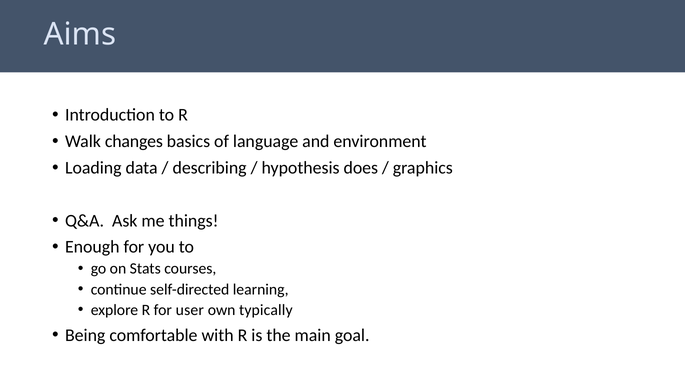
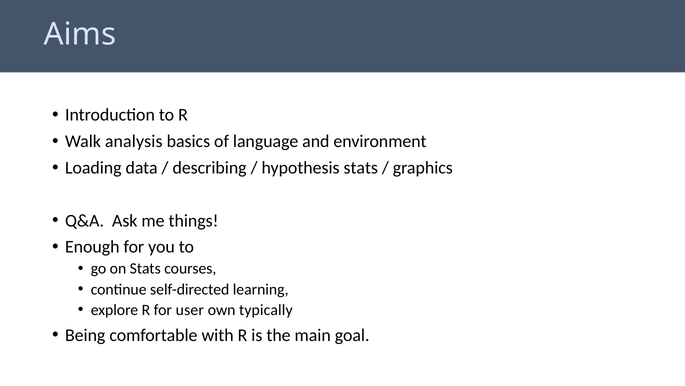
changes: changes -> analysis
hypothesis does: does -> stats
